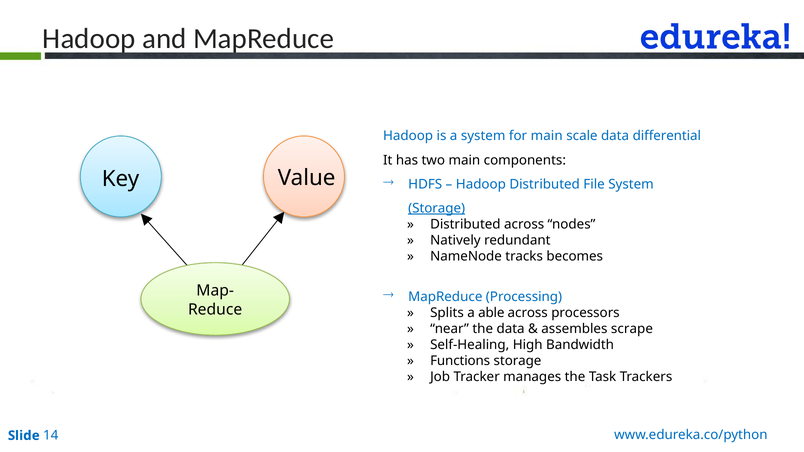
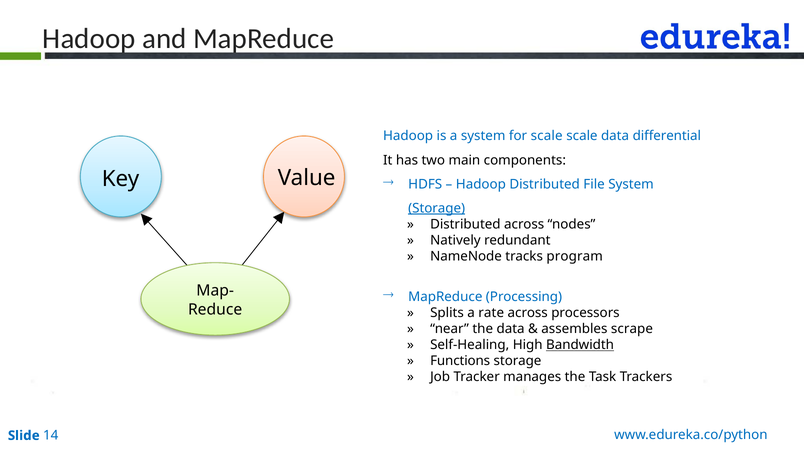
for main: main -> scale
becomes: becomes -> program
able: able -> rate
Bandwidth underline: none -> present
